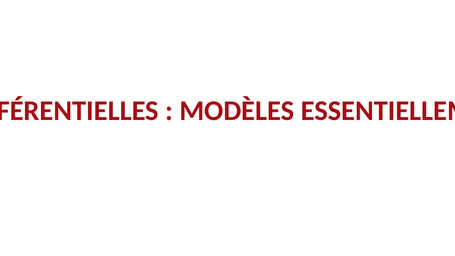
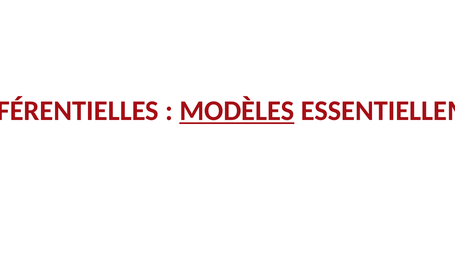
MODÈLES underline: none -> present
